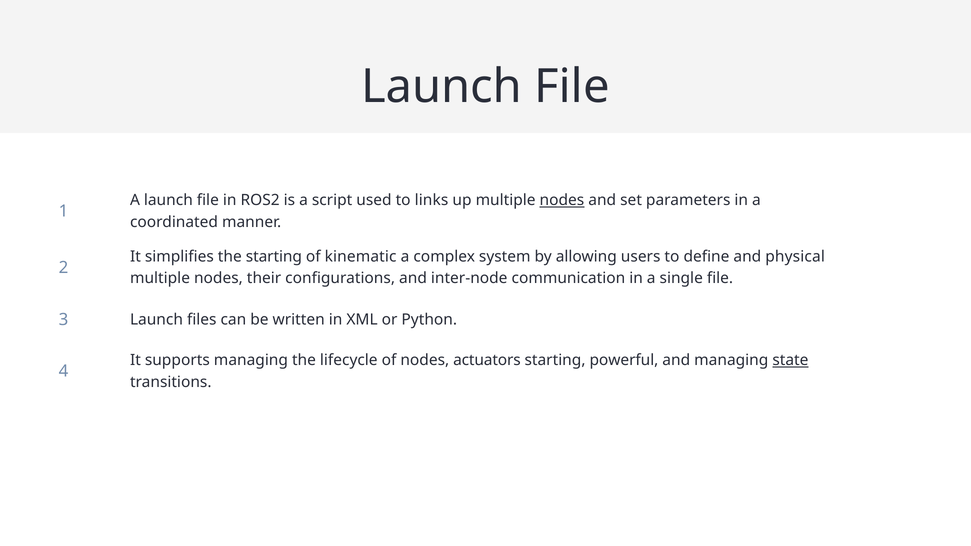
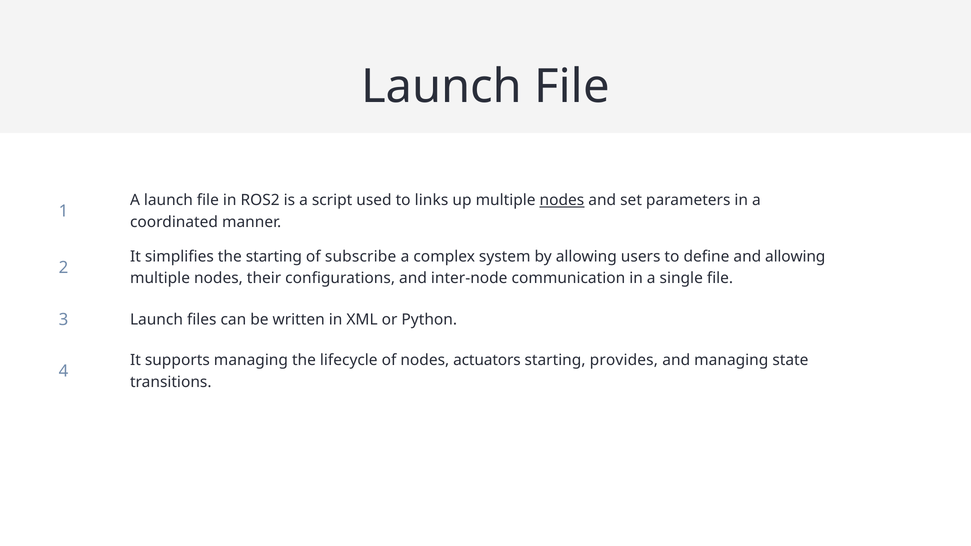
kinematic: kinematic -> subscribe
and physical: physical -> allowing
powerful: powerful -> provides
state underline: present -> none
